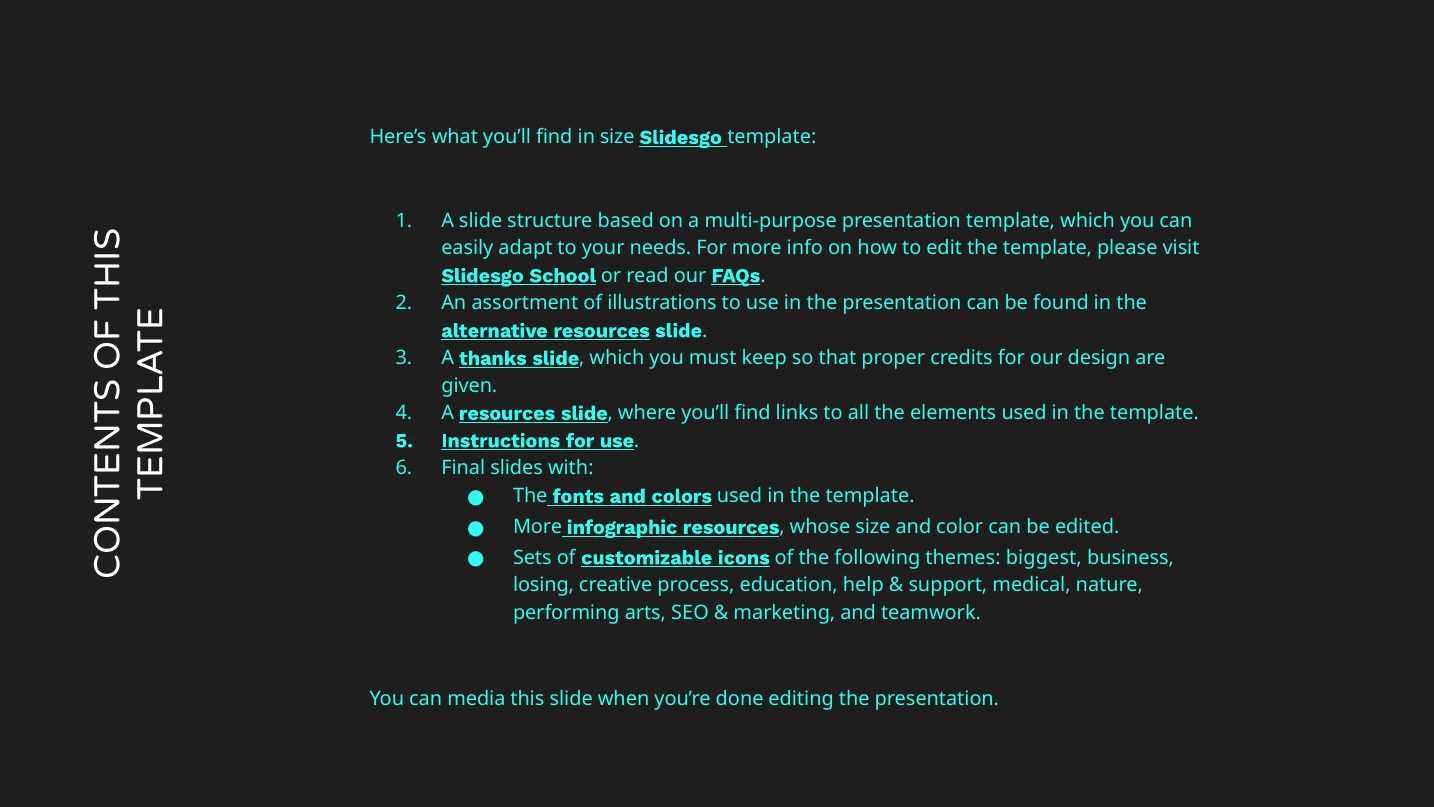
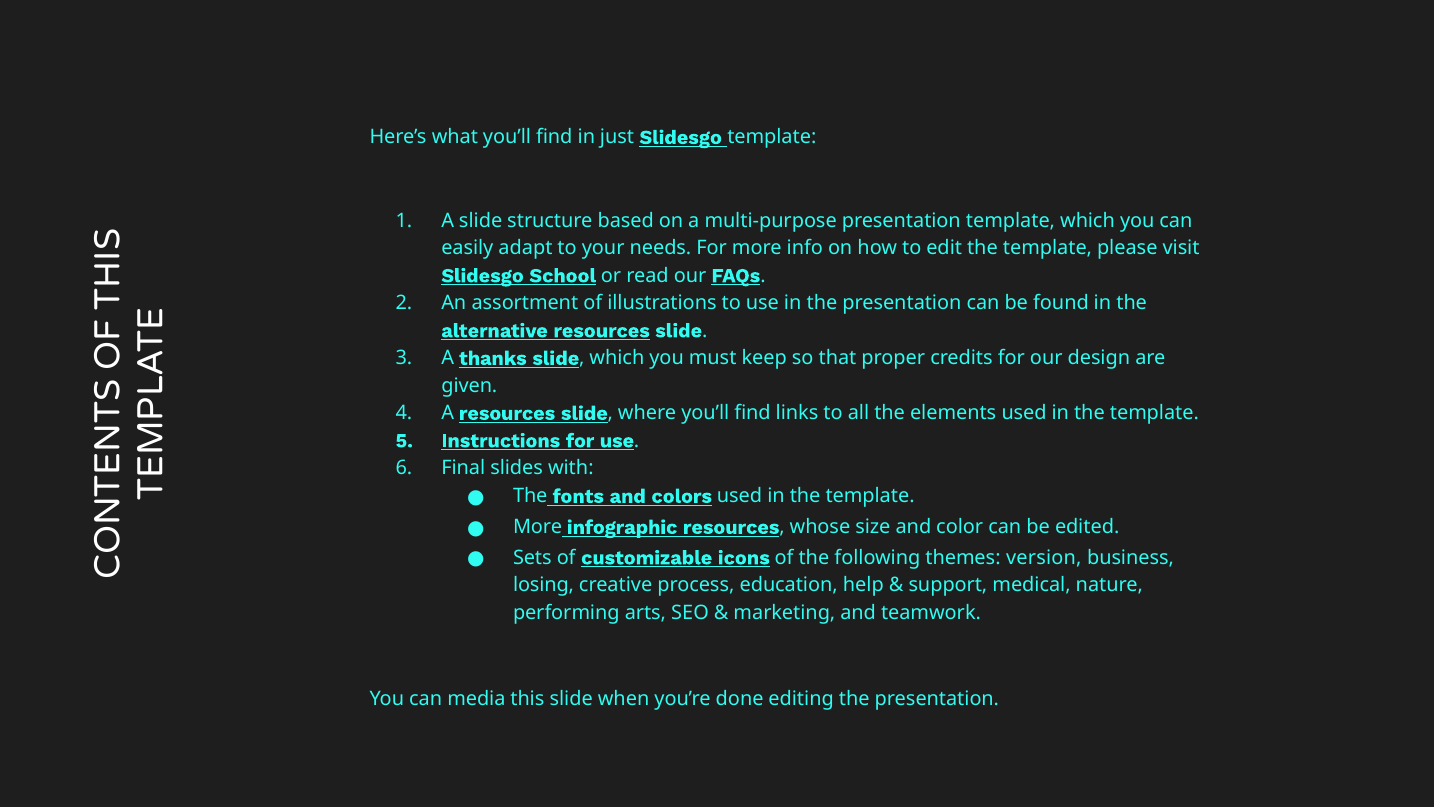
in size: size -> just
biggest: biggest -> version
